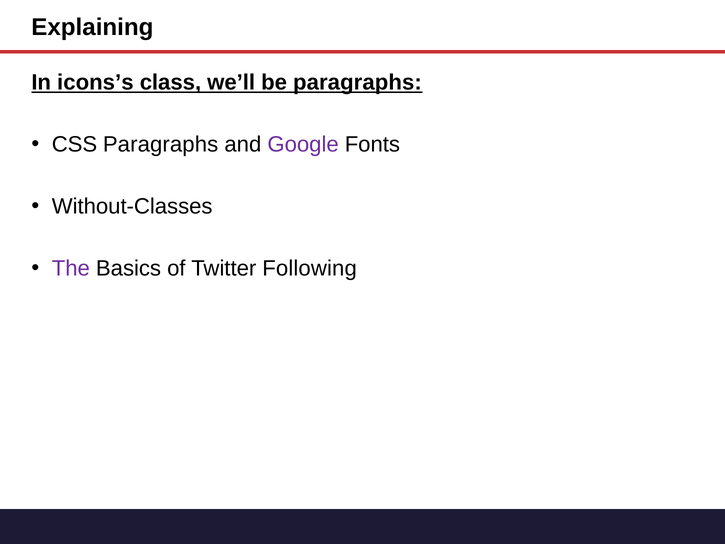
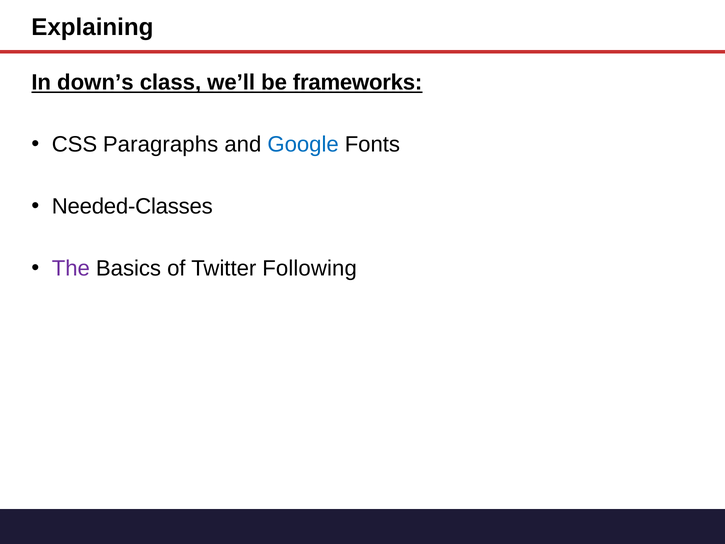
icons’s: icons’s -> down’s
be paragraphs: paragraphs -> frameworks
Google colour: purple -> blue
Without-Classes: Without-Classes -> Needed-Classes
